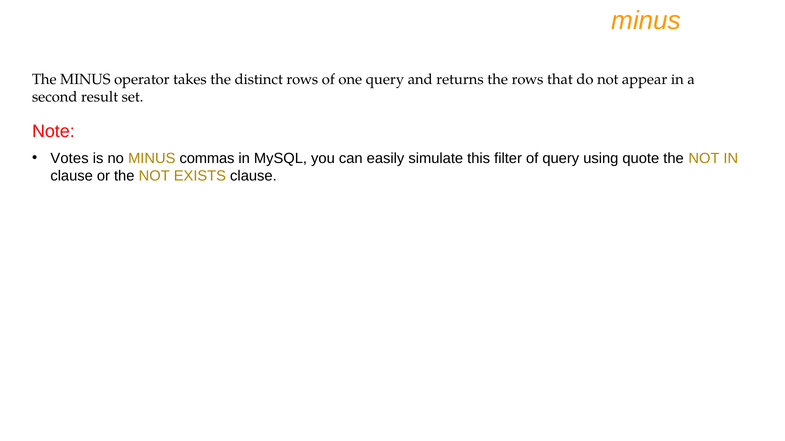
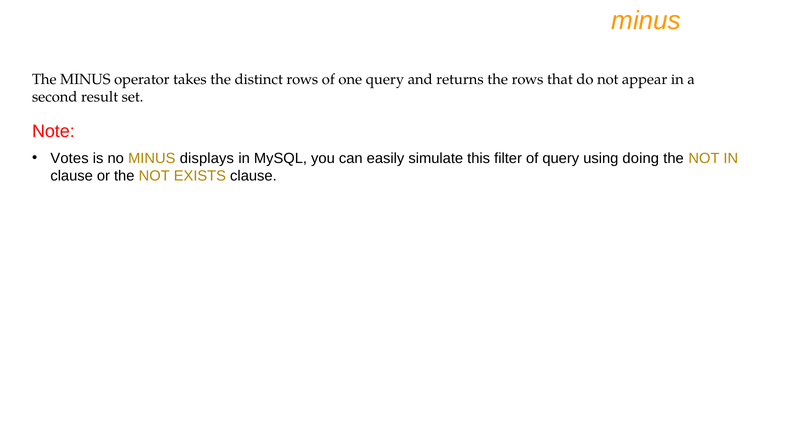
commas: commas -> displays
quote: quote -> doing
